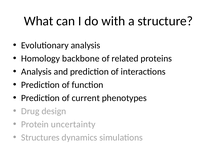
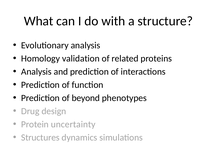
backbone: backbone -> validation
current: current -> beyond
